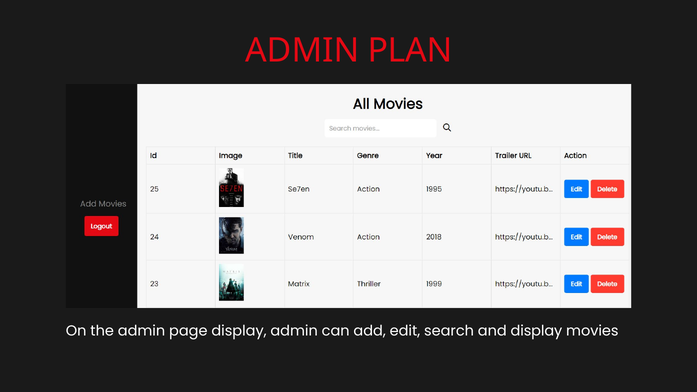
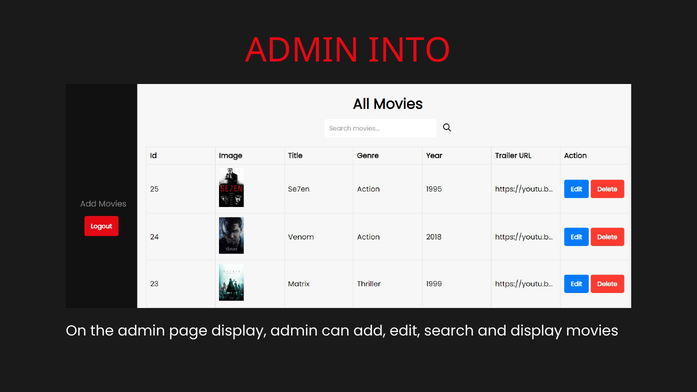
PLAN: PLAN -> INTO
